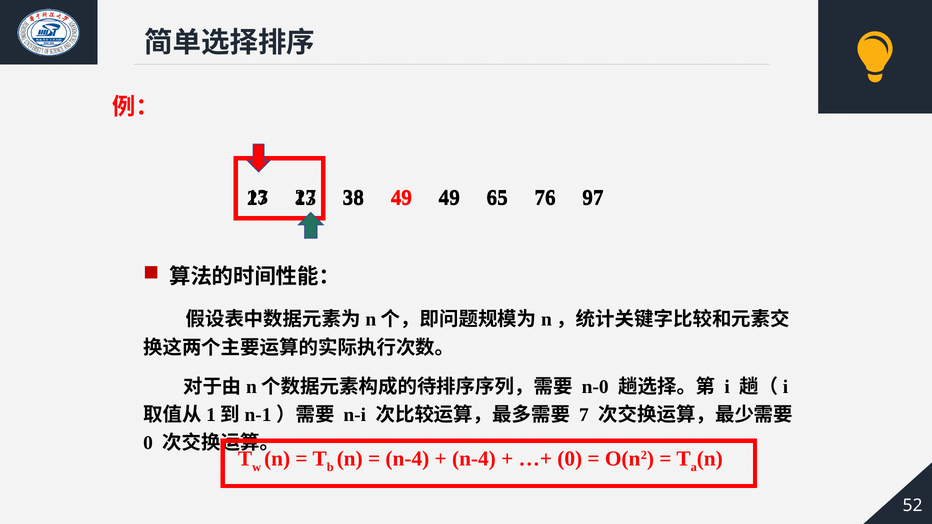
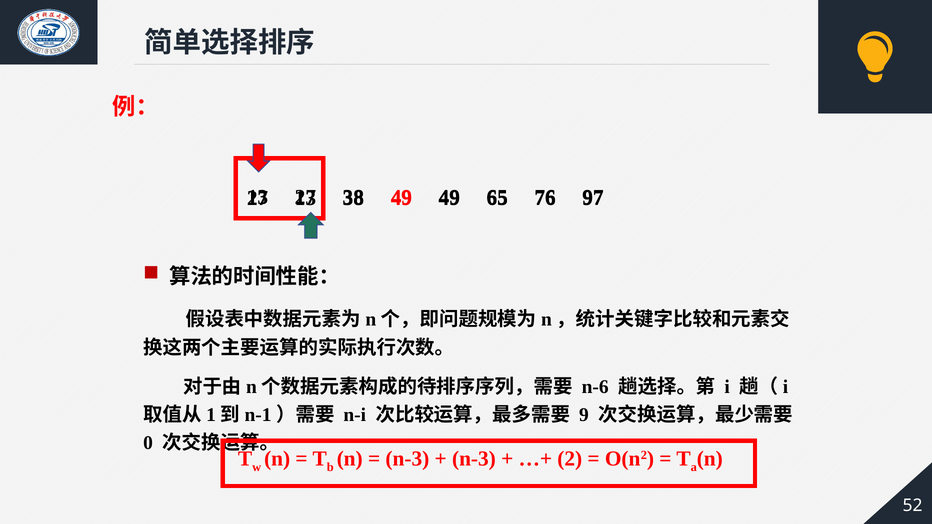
n-0: n-0 -> n-6
7: 7 -> 9
n-4 at (407, 459): n-4 -> n-3
n-4 at (474, 459): n-4 -> n-3
0 at (570, 459): 0 -> 2
